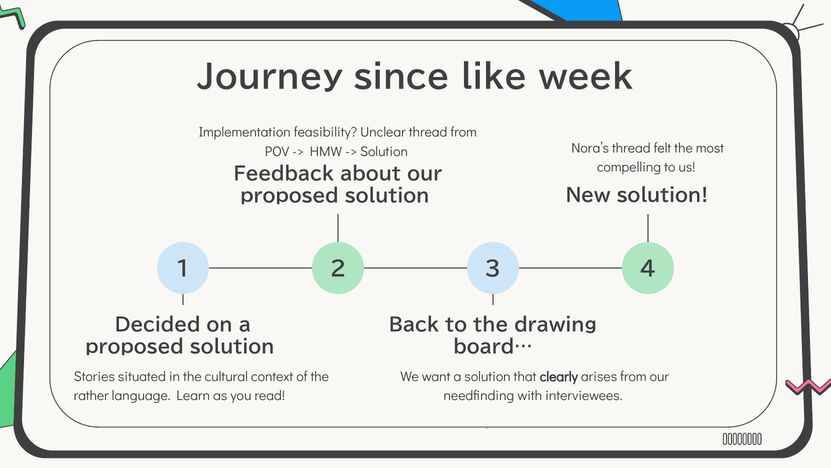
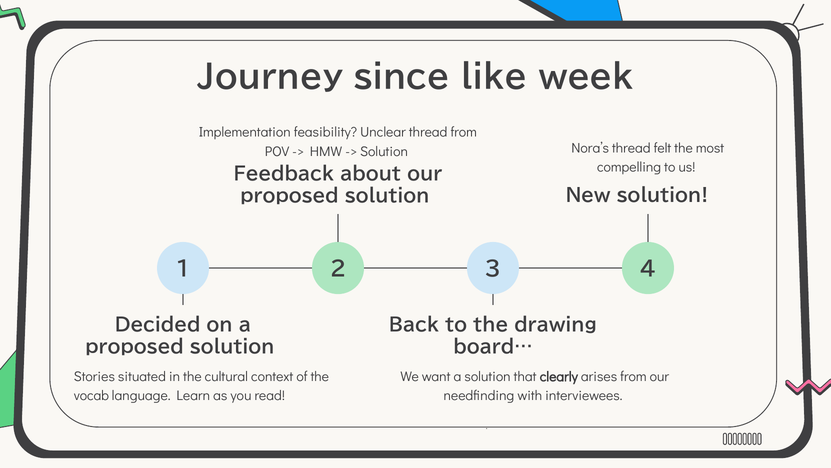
rather: rather -> vocab
